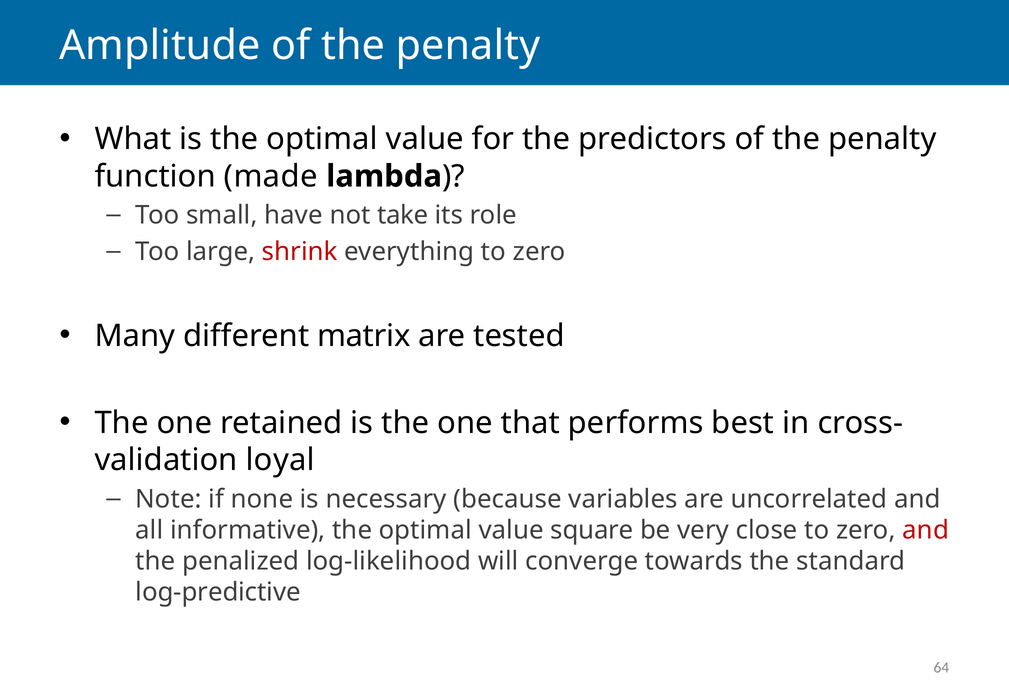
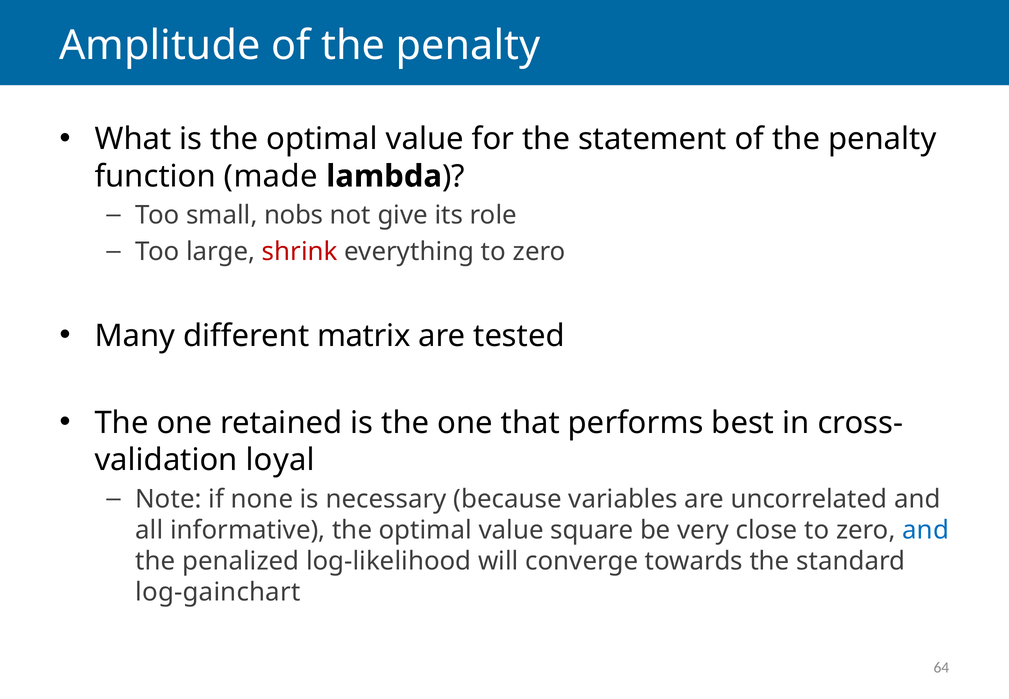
predictors: predictors -> statement
have: have -> nobs
take: take -> give
and at (926, 530) colour: red -> blue
log-predictive: log-predictive -> log-gainchart
